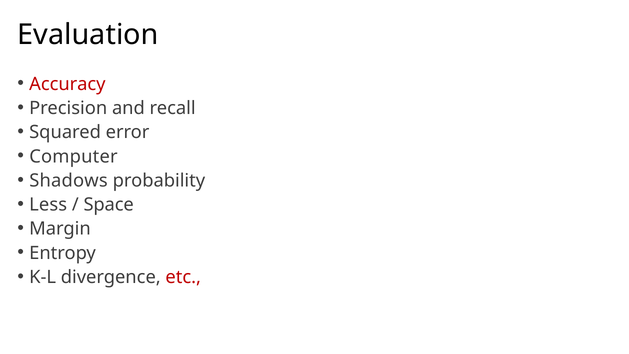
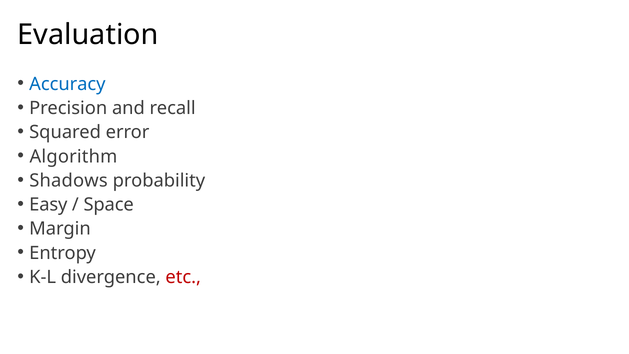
Accuracy colour: red -> blue
Computer: Computer -> Algorithm
Less: Less -> Easy
